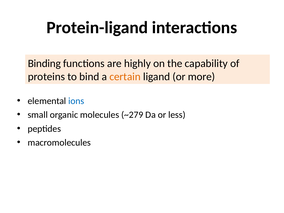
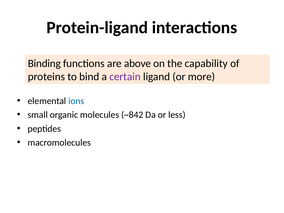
highly: highly -> above
certain colour: orange -> purple
~279: ~279 -> ~842
